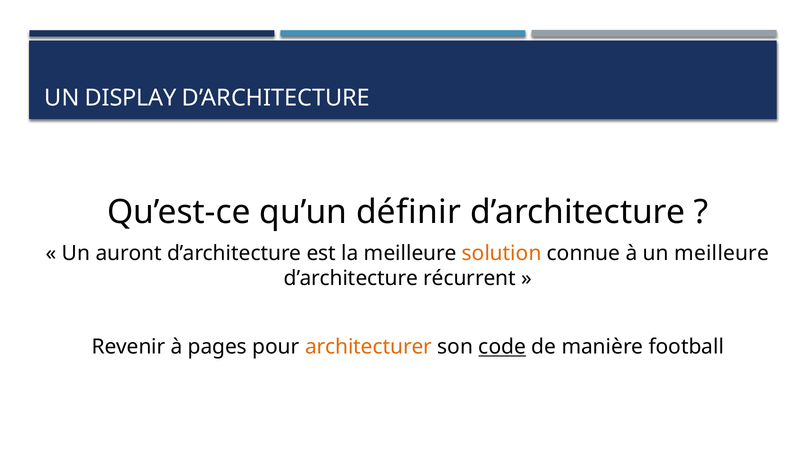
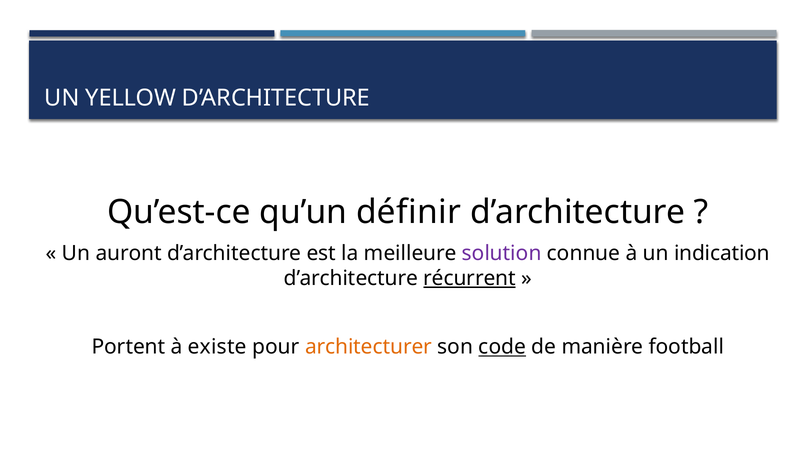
DISPLAY: DISPLAY -> YELLOW
solution colour: orange -> purple
un meilleure: meilleure -> indication
récurrent underline: none -> present
Revenir: Revenir -> Portent
pages: pages -> existe
